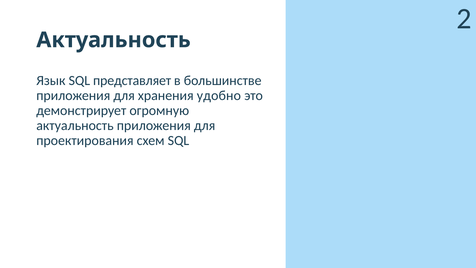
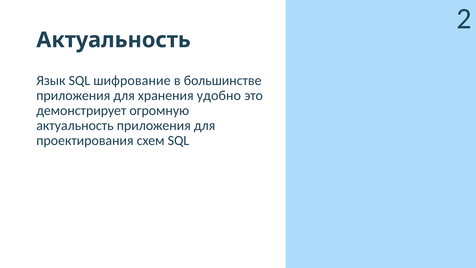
представляет: представляет -> шифрование
